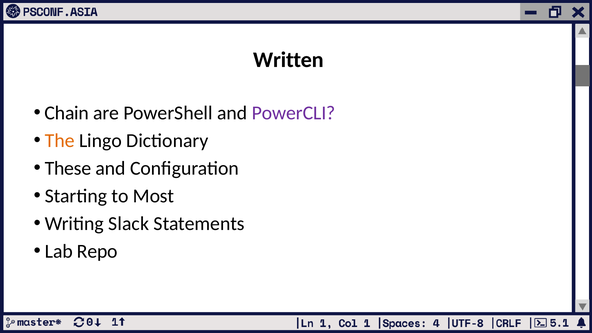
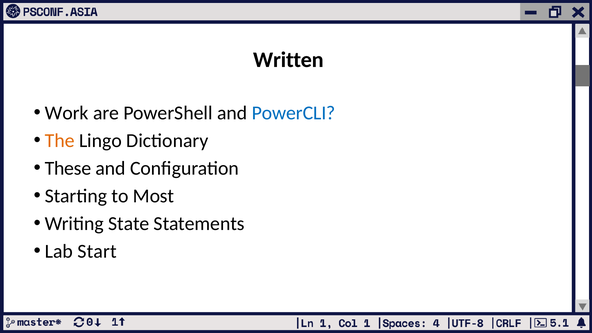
Chain: Chain -> Work
PowerCLI colour: purple -> blue
Slack: Slack -> State
Repo: Repo -> Start
